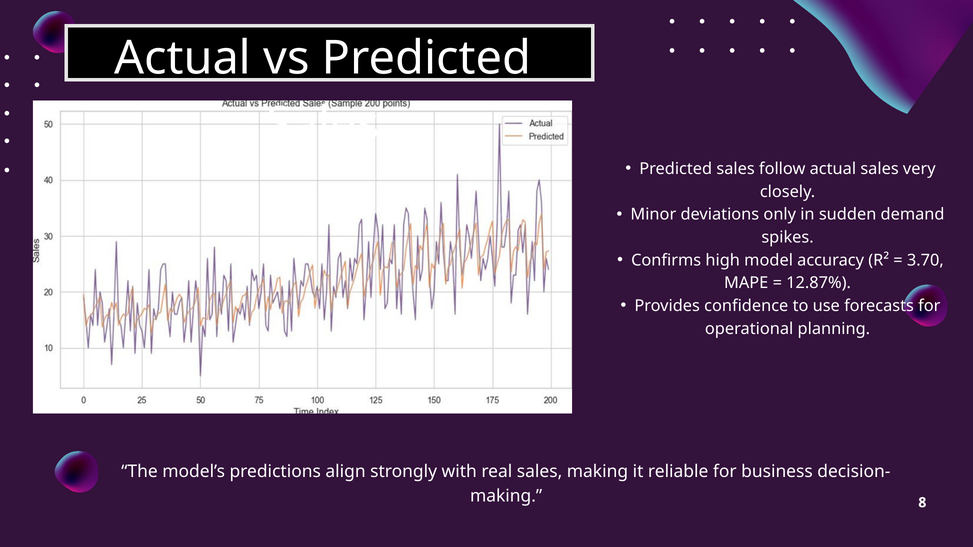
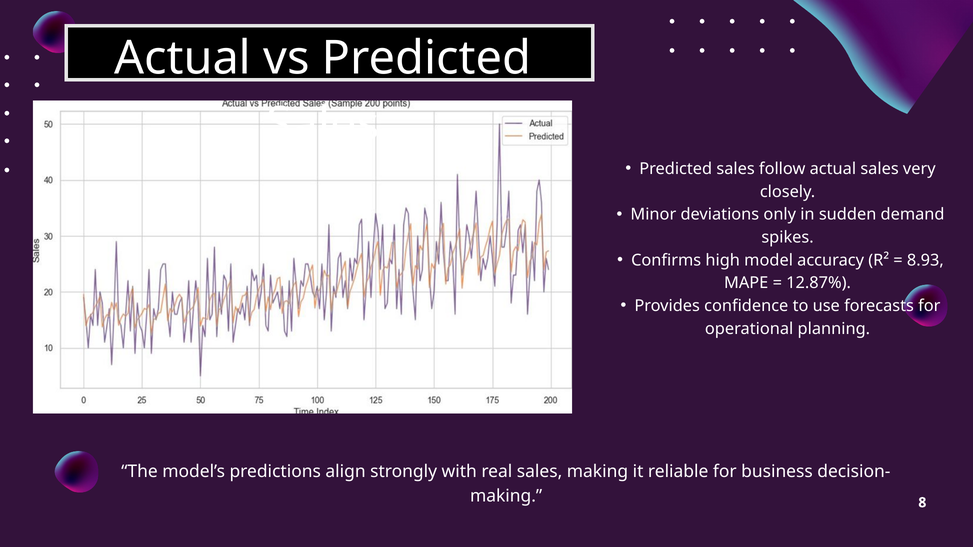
3.70: 3.70 -> 8.93
